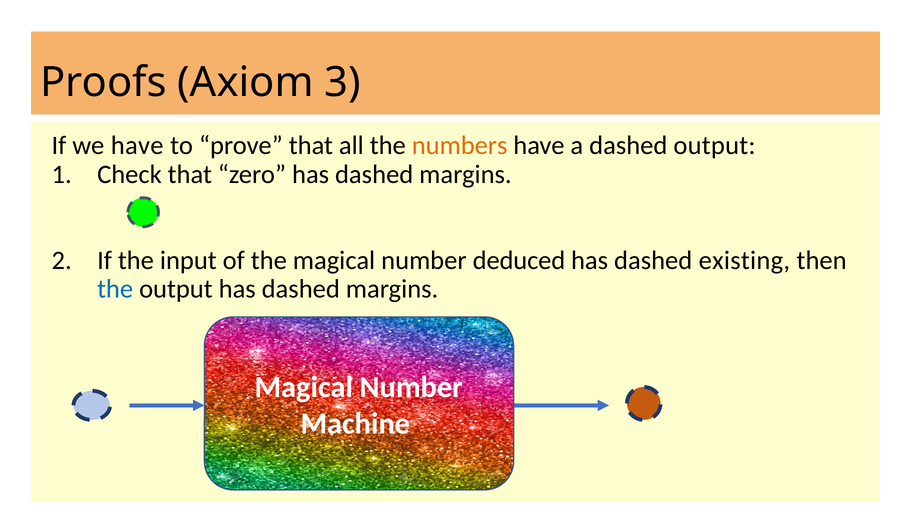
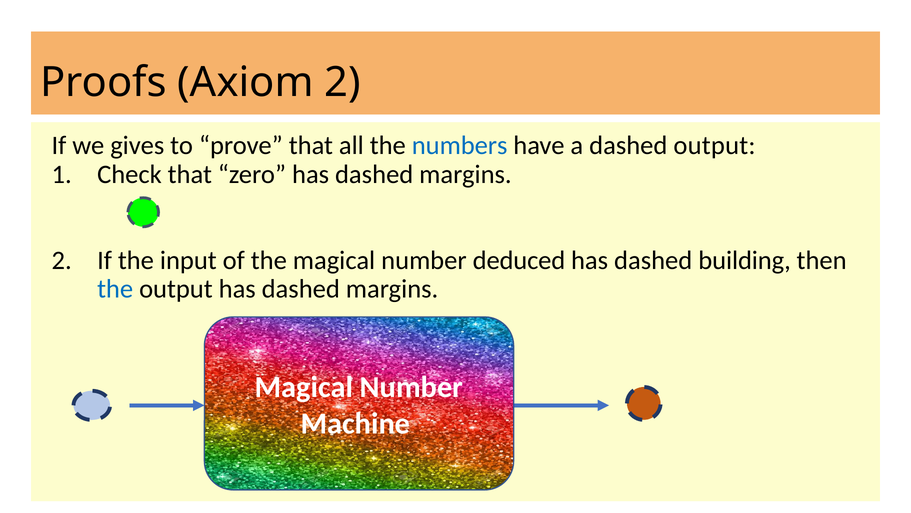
Axiom 3: 3 -> 2
we have: have -> gives
numbers colour: orange -> blue
existing: existing -> building
